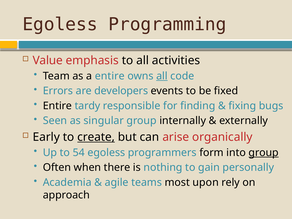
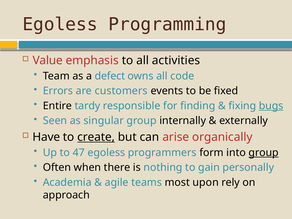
a entire: entire -> defect
all at (162, 76) underline: present -> none
developers: developers -> customers
bugs underline: none -> present
Early: Early -> Have
54: 54 -> 47
